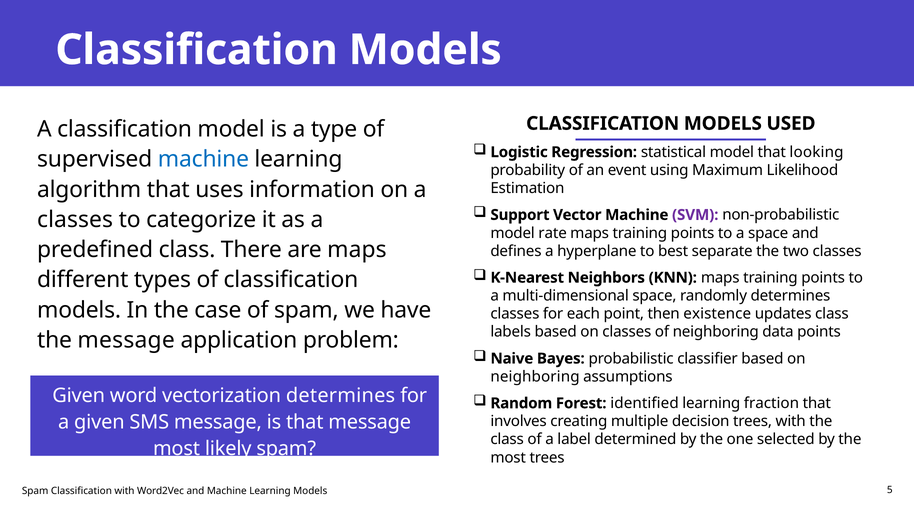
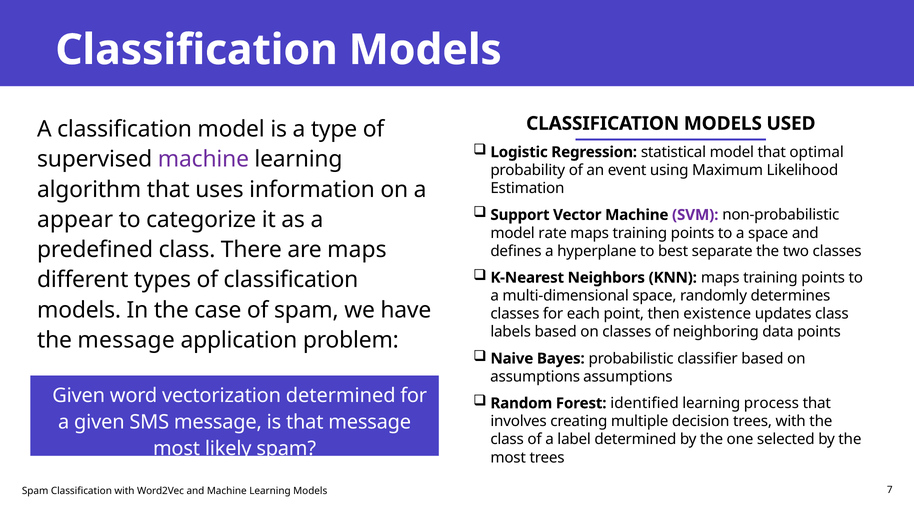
looking: looking -> optimal
machine at (203, 159) colour: blue -> purple
classes at (75, 220): classes -> appear
neighboring at (535, 377): neighboring -> assumptions
vectorization determines: determines -> determined
fraction: fraction -> process
5: 5 -> 7
